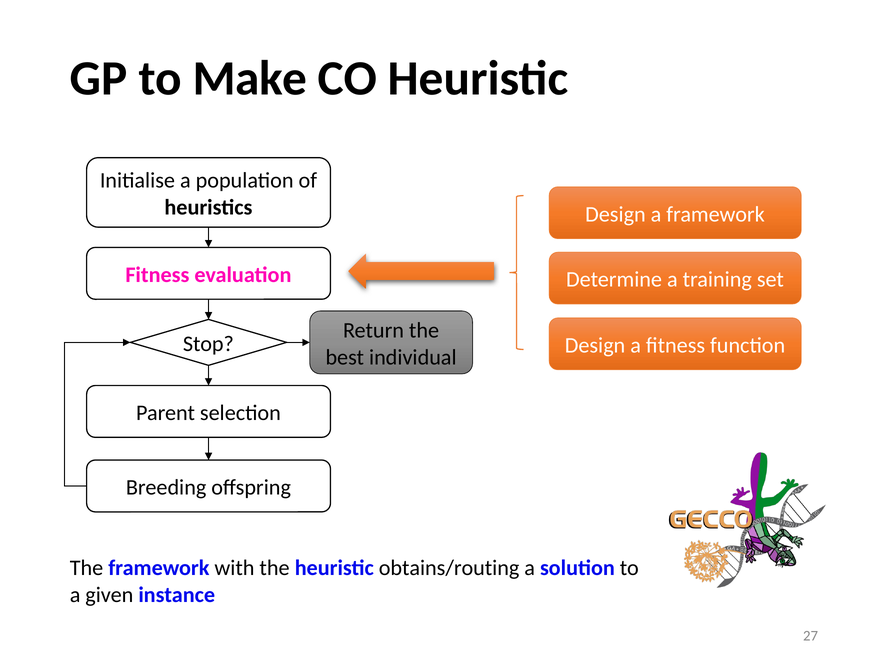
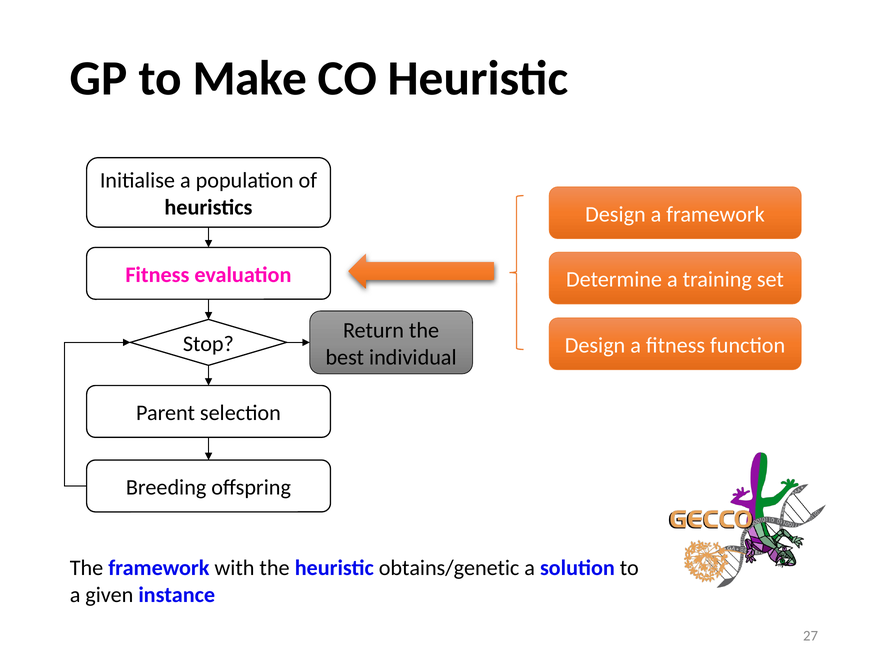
obtains/routing: obtains/routing -> obtains/genetic
